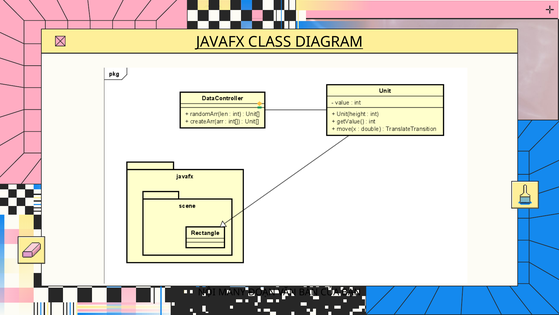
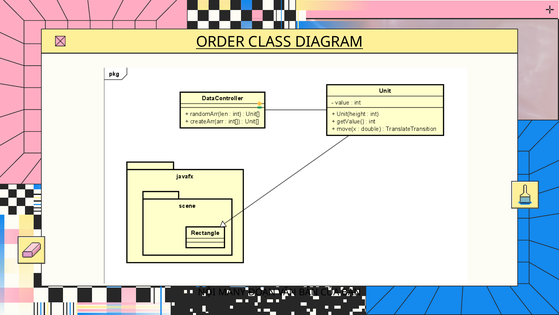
JAVAFX: JAVAFX -> ORDER
